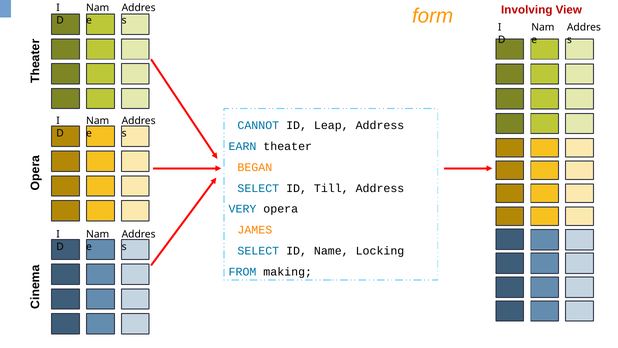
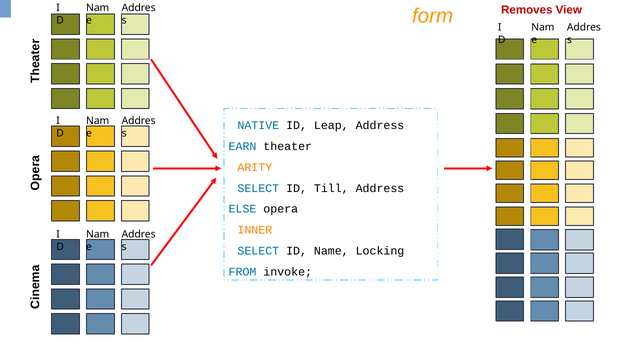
Involving: Involving -> Removes
CANNOT: CANNOT -> NATIVE
BEGAN: BEGAN -> ARITY
VERY: VERY -> ELSE
JAMES: JAMES -> INNER
making: making -> invoke
